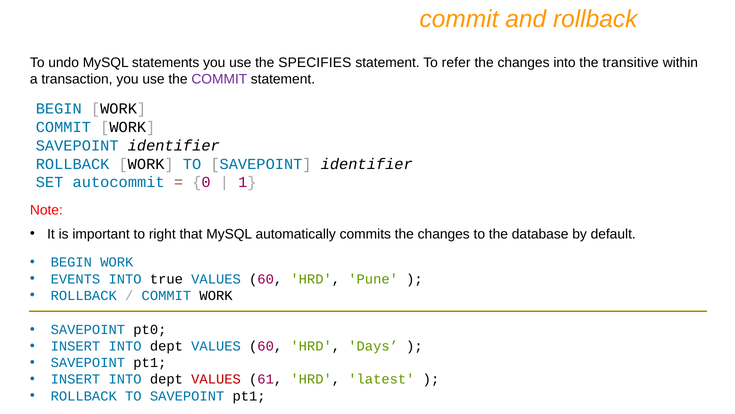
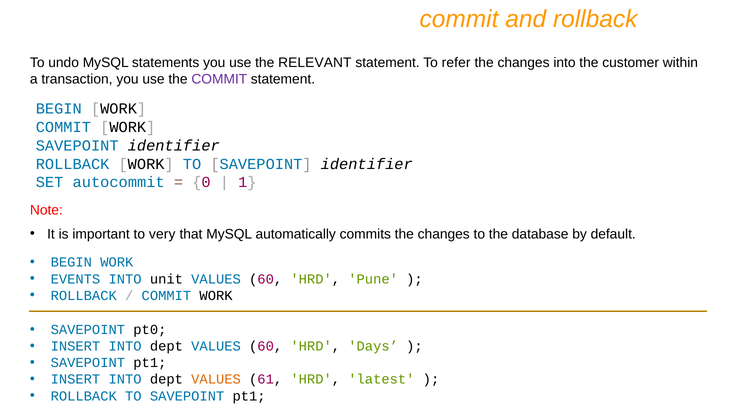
SPECIFIES: SPECIFIES -> RELEVANT
transitive: transitive -> customer
right: right -> very
true: true -> unit
VALUES at (216, 379) colour: red -> orange
